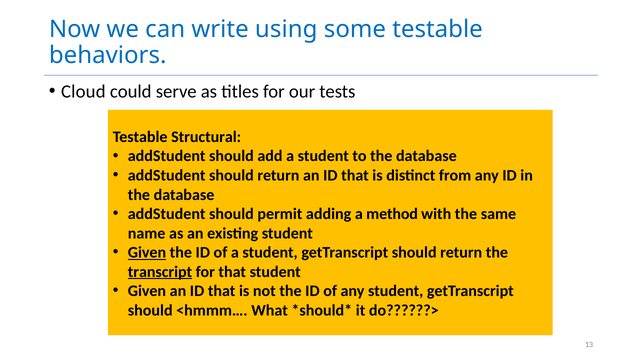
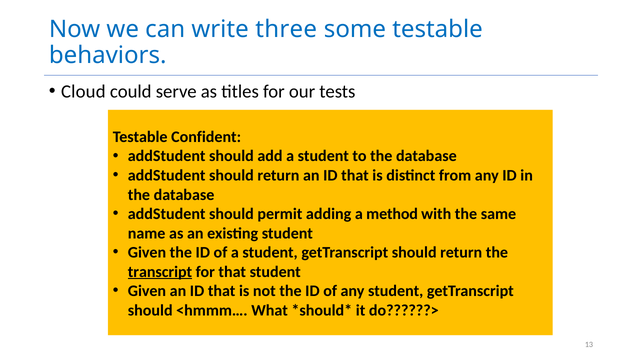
using: using -> three
Structural: Structural -> Confident
Given at (147, 253) underline: present -> none
